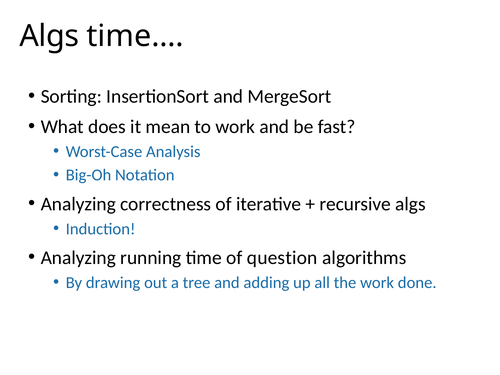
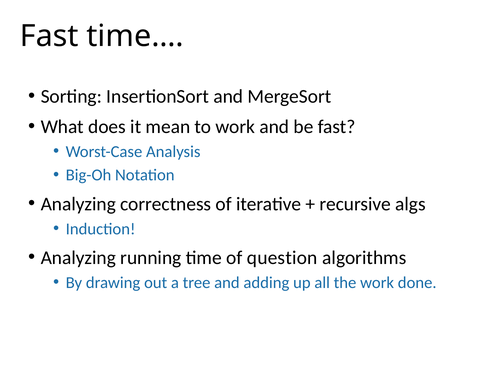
Algs at (49, 36): Algs -> Fast
